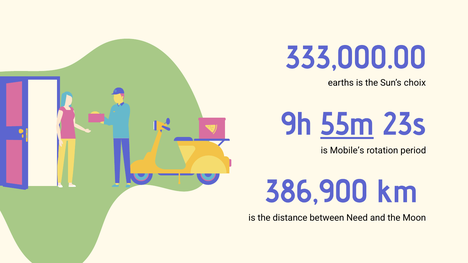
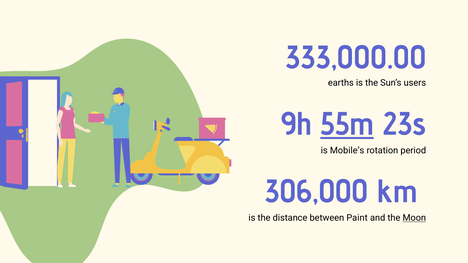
choix: choix -> users
386,900: 386,900 -> 306,000
Need: Need -> Paint
Moon underline: none -> present
